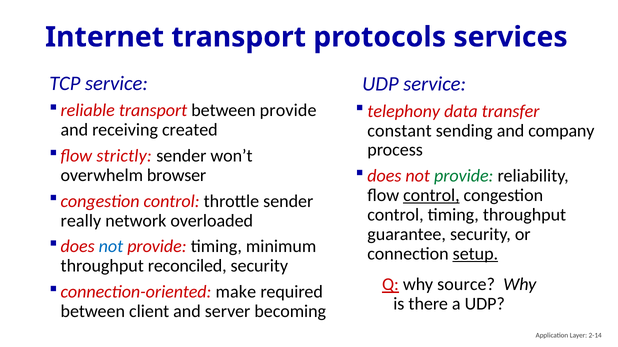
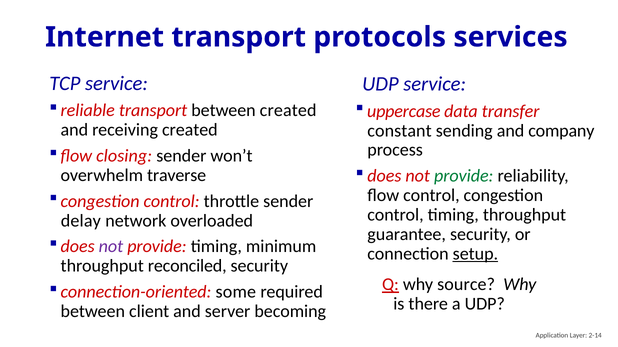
between provide: provide -> created
telephony: telephony -> uppercase
strictly: strictly -> closing
browser: browser -> traverse
control at (431, 196) underline: present -> none
really: really -> delay
not at (111, 247) colour: blue -> purple
make: make -> some
